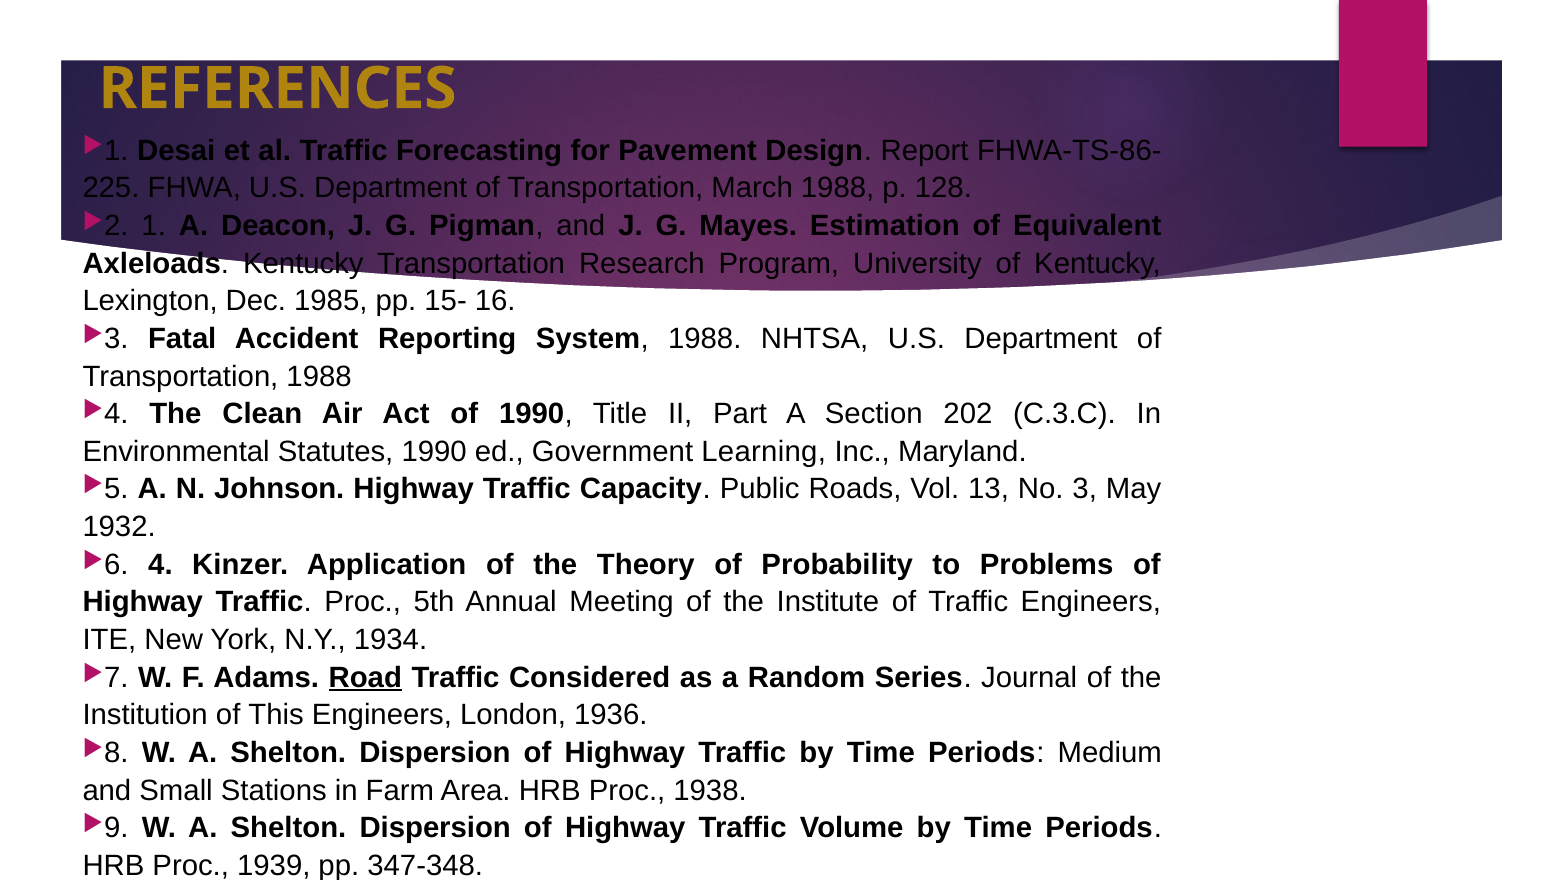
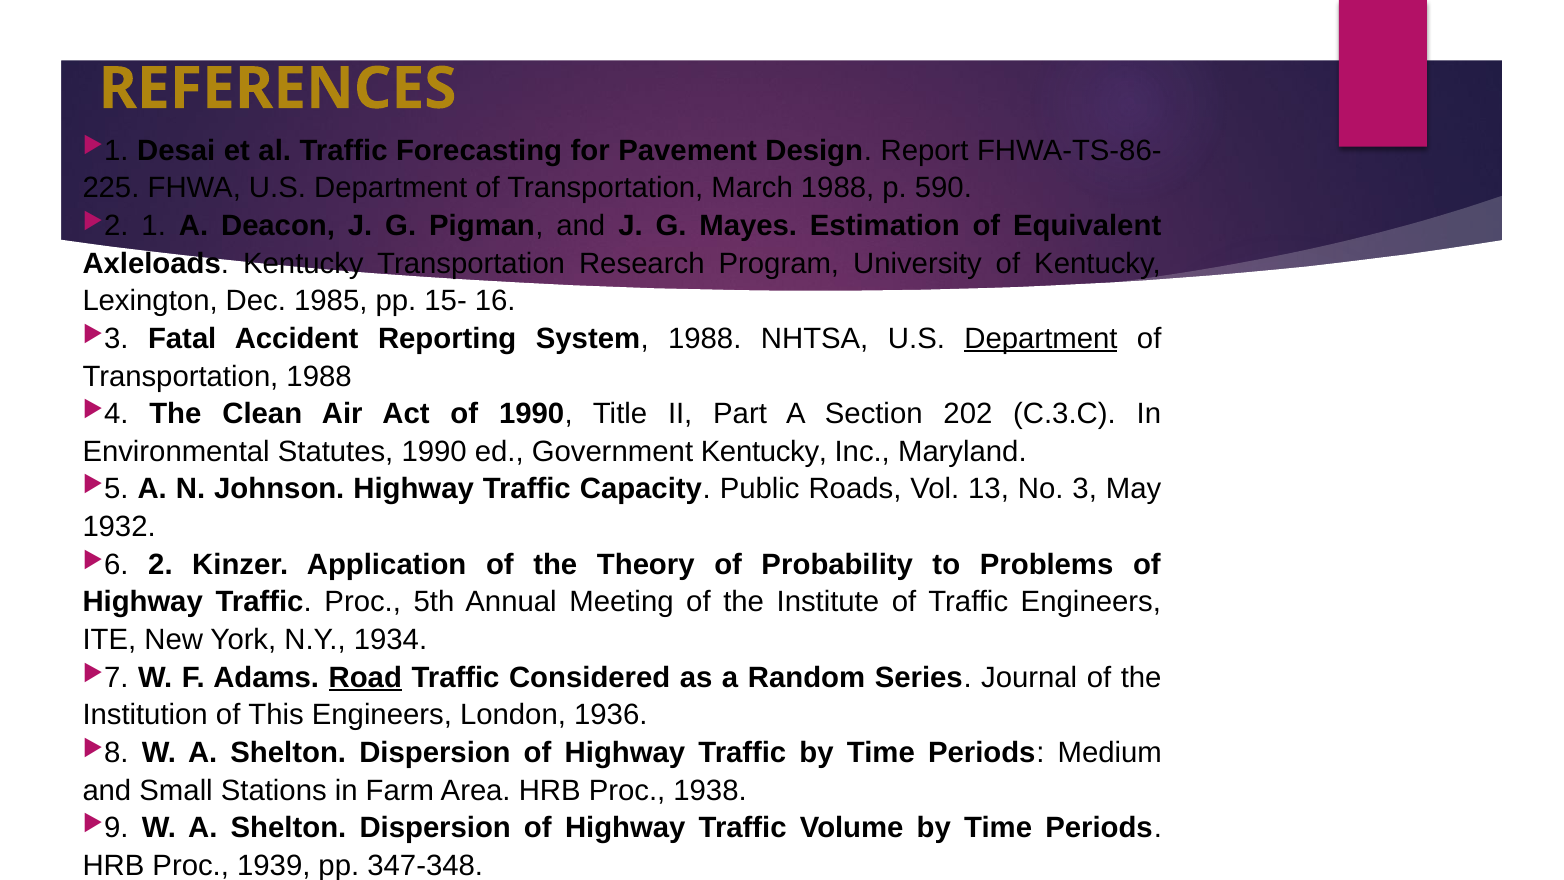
128: 128 -> 590
Department at (1041, 339) underline: none -> present
Government Learning: Learning -> Kentucky
4: 4 -> 2
